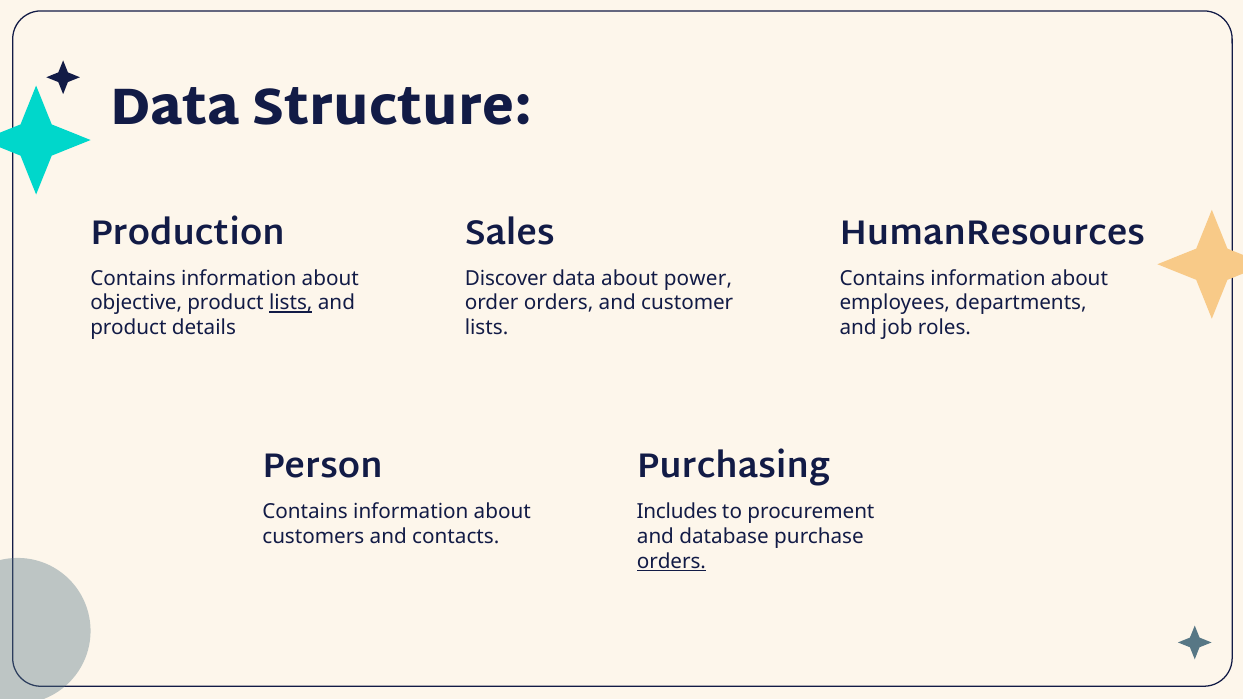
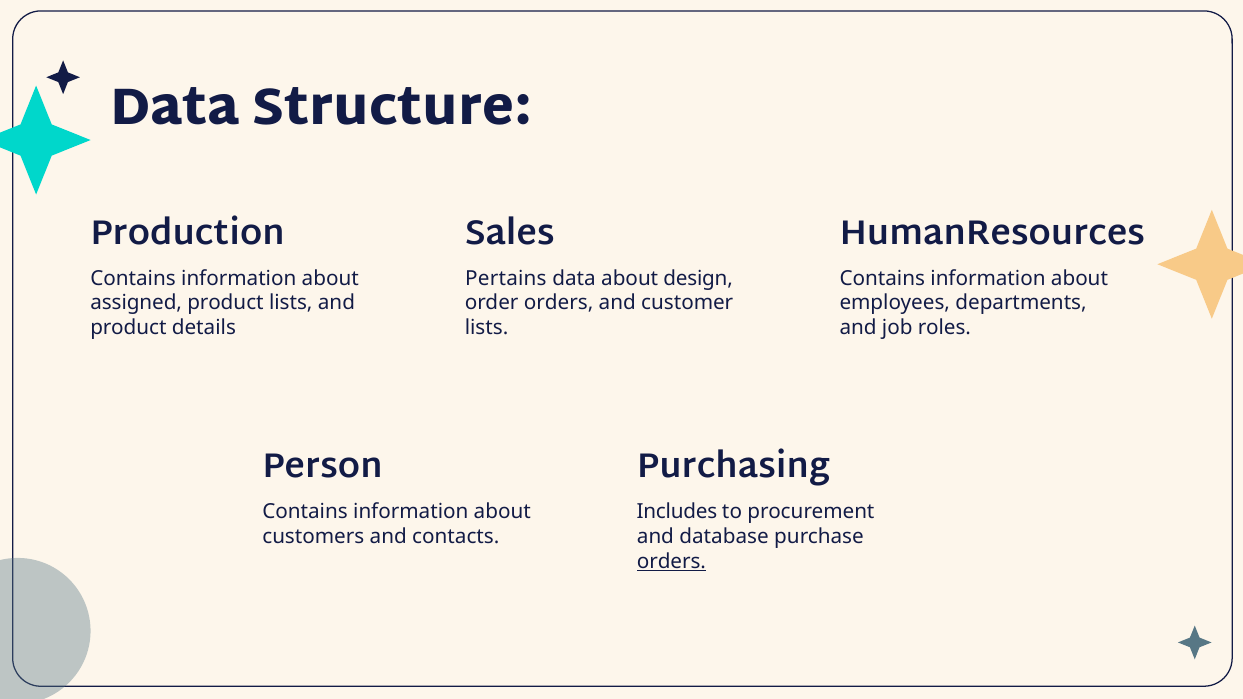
Discover: Discover -> Pertains
power: power -> design
objective: objective -> assigned
lists at (291, 303) underline: present -> none
